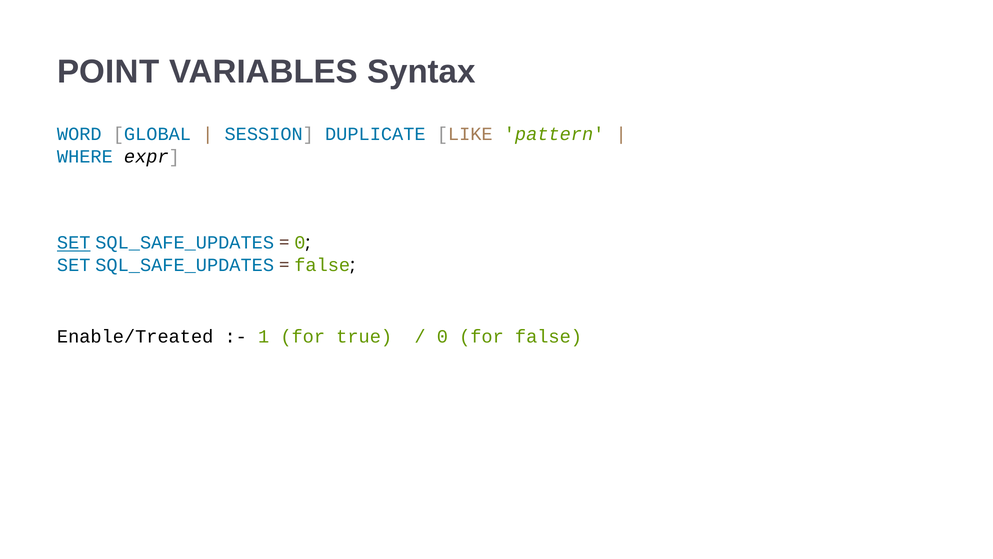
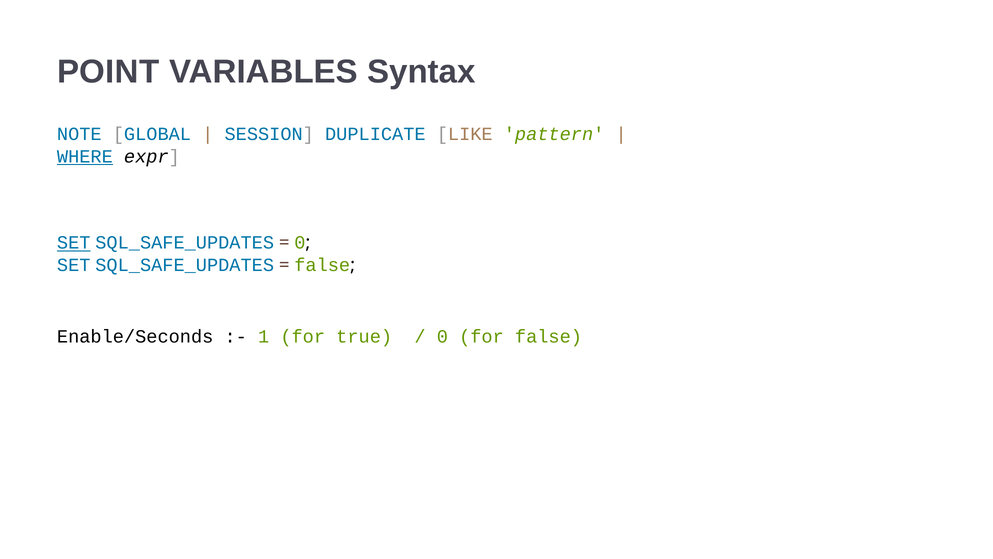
WORD: WORD -> NOTE
WHERE underline: none -> present
Enable/Treated: Enable/Treated -> Enable/Seconds
